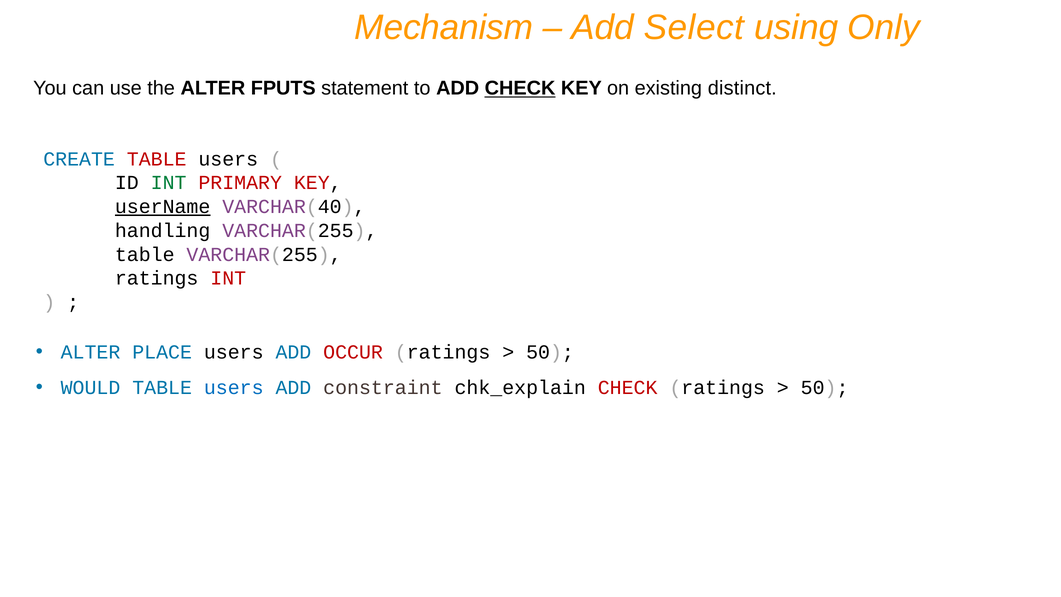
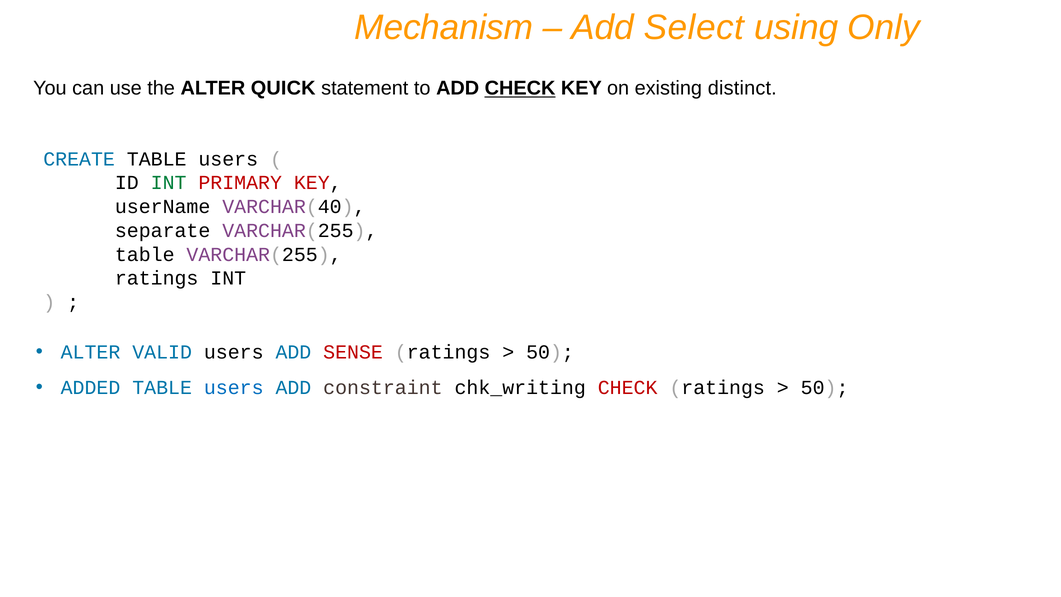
FPUTS: FPUTS -> QUICK
TABLE at (157, 159) colour: red -> black
userName underline: present -> none
handling: handling -> separate
INT at (228, 278) colour: red -> black
PLACE: PLACE -> VALID
OCCUR: OCCUR -> SENSE
WOULD: WOULD -> ADDED
chk_explain: chk_explain -> chk_writing
